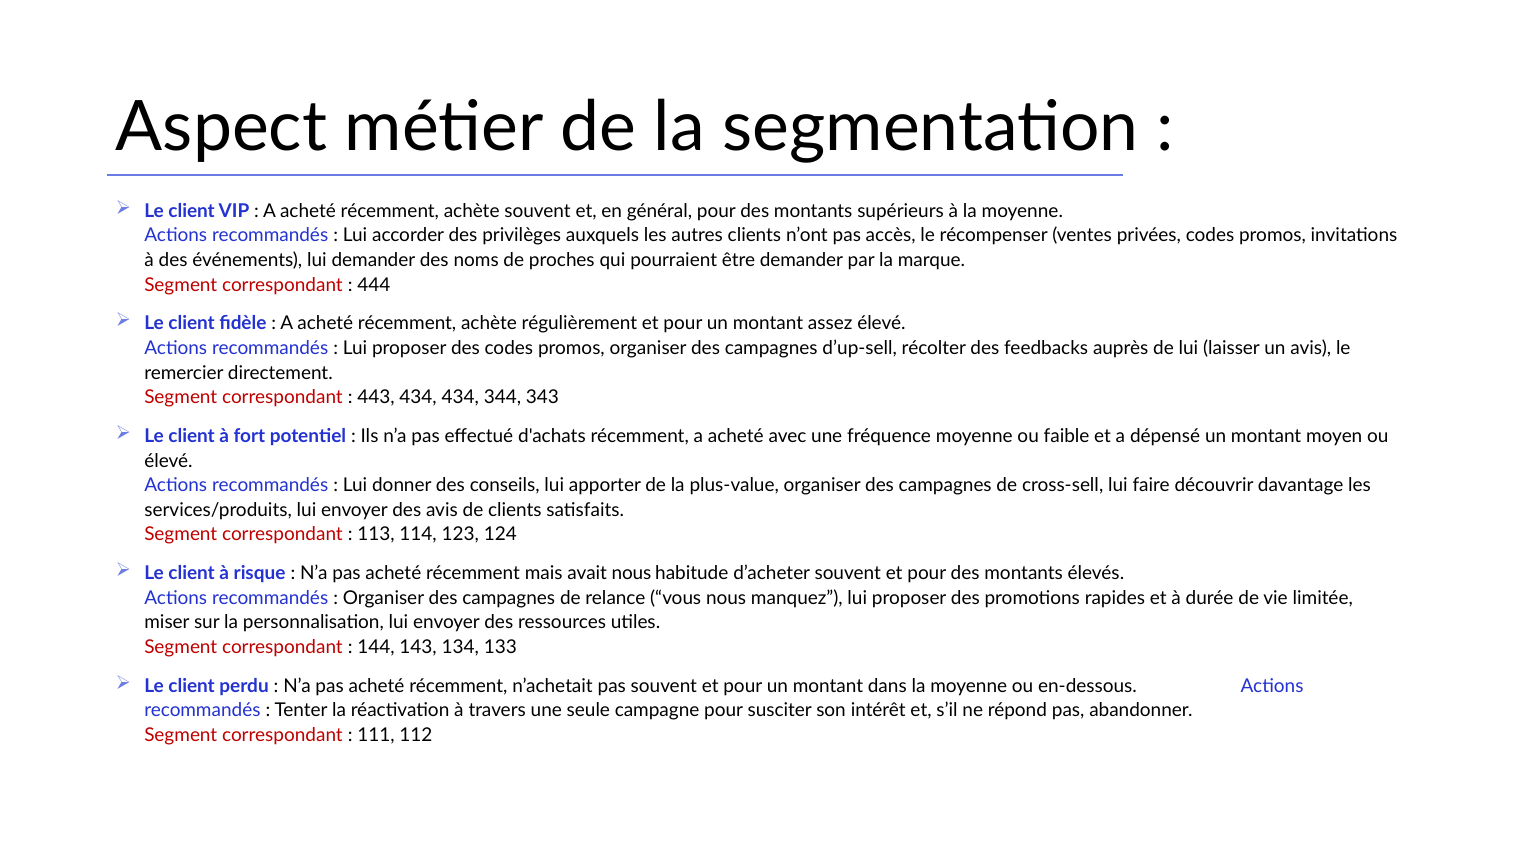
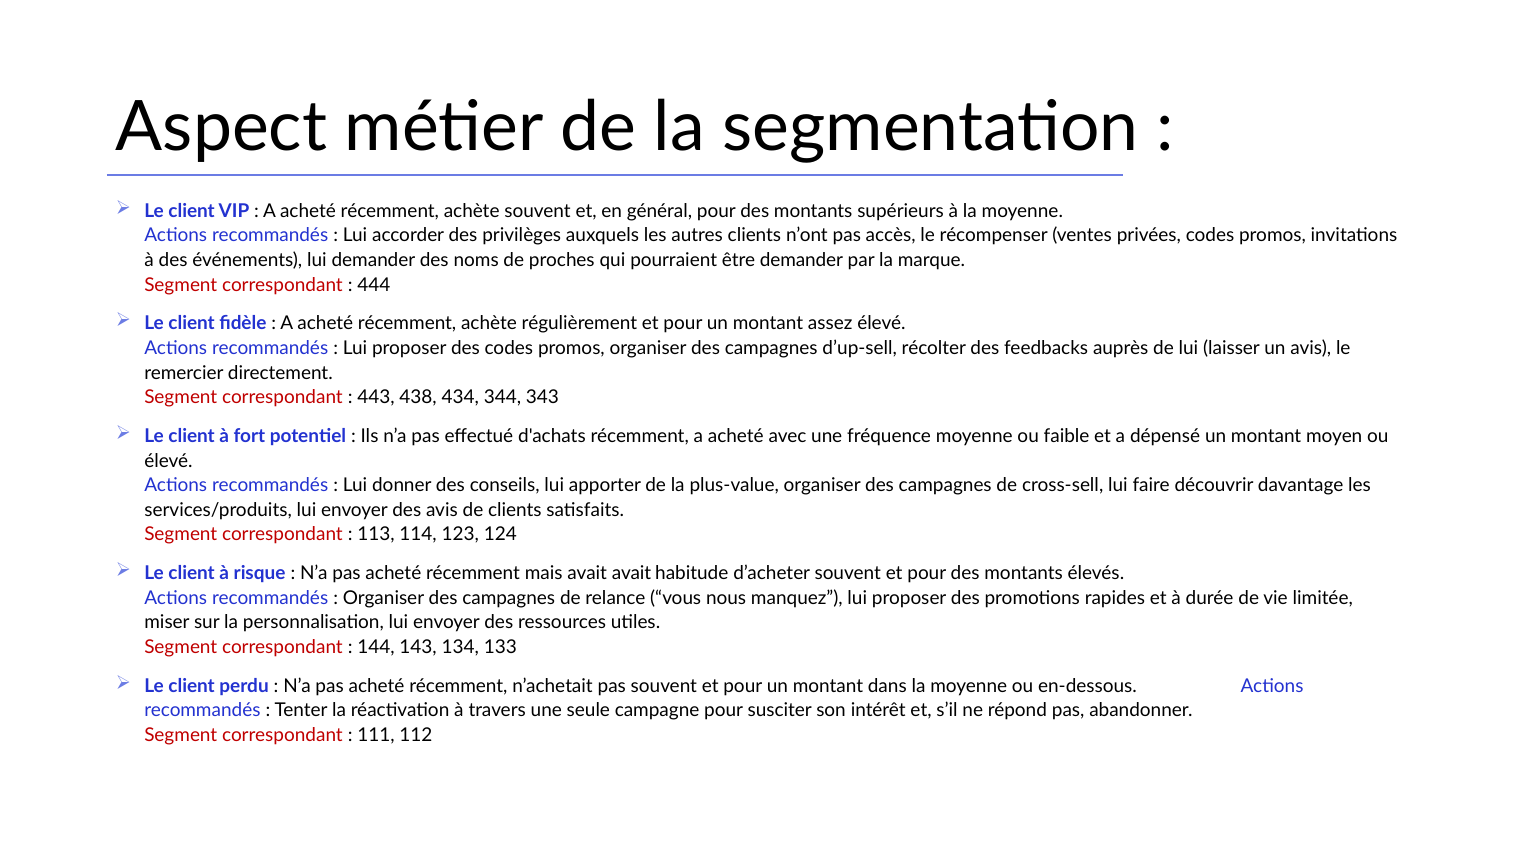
443 434: 434 -> 438
avait nous: nous -> avait
